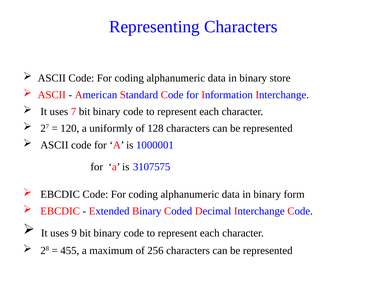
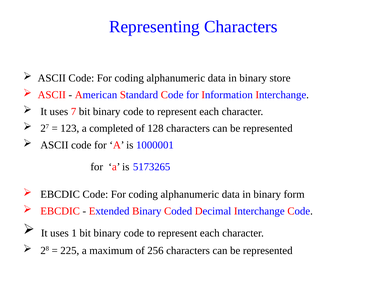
120: 120 -> 123
uniformly: uniformly -> completed
3107575: 3107575 -> 5173265
9: 9 -> 1
455: 455 -> 225
